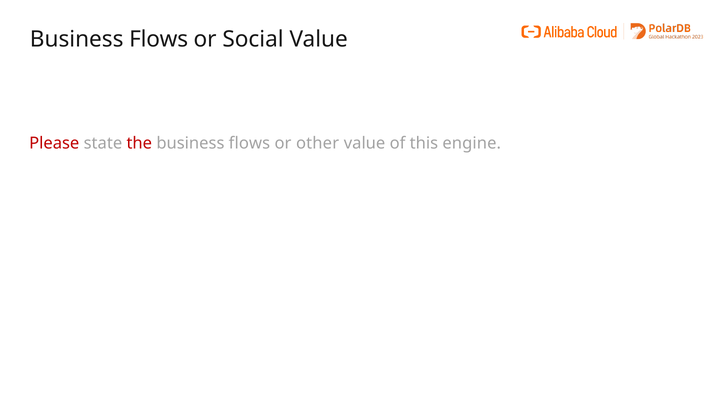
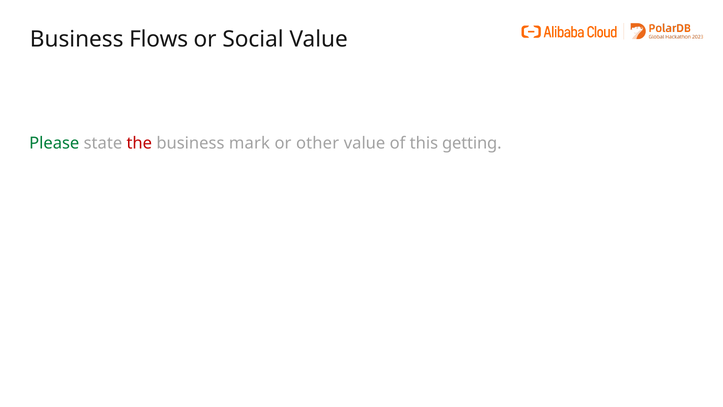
Please colour: red -> green
flows at (249, 143): flows -> mark
engine: engine -> getting
